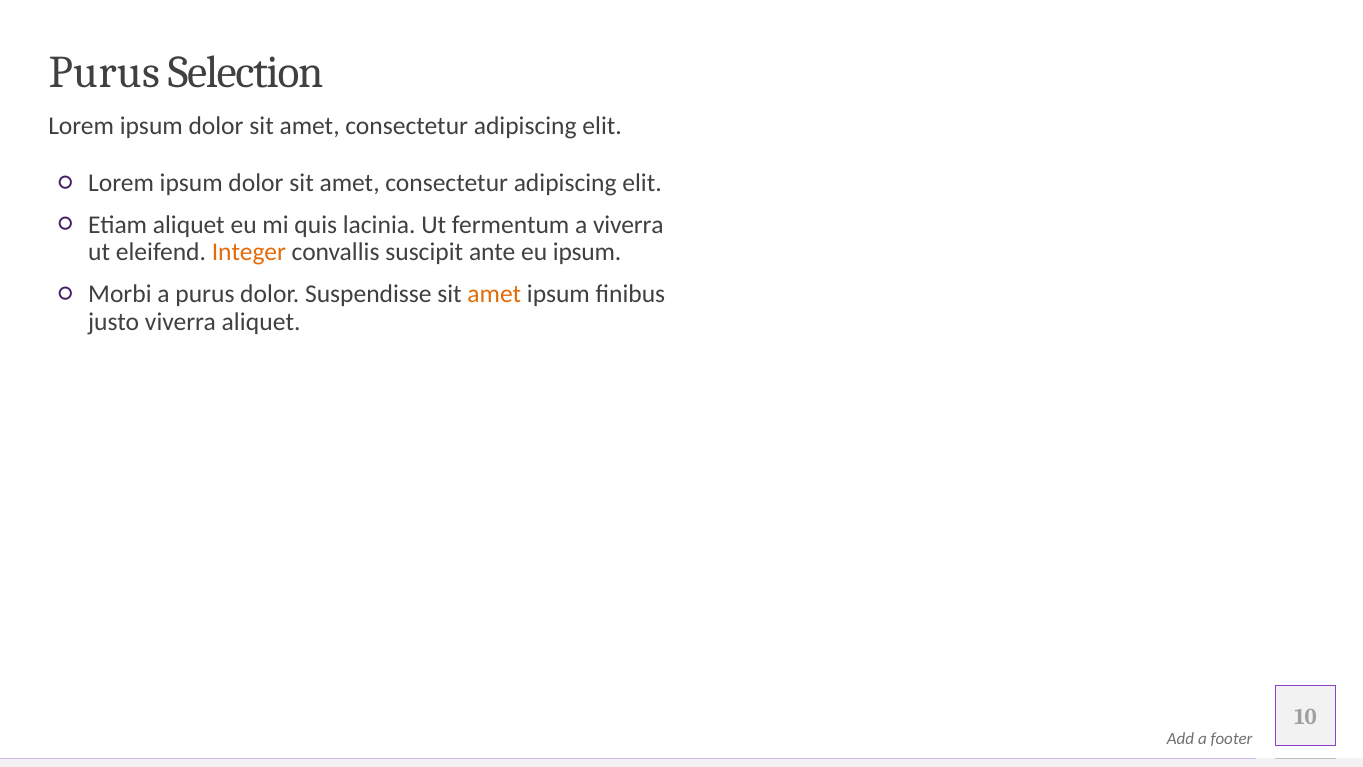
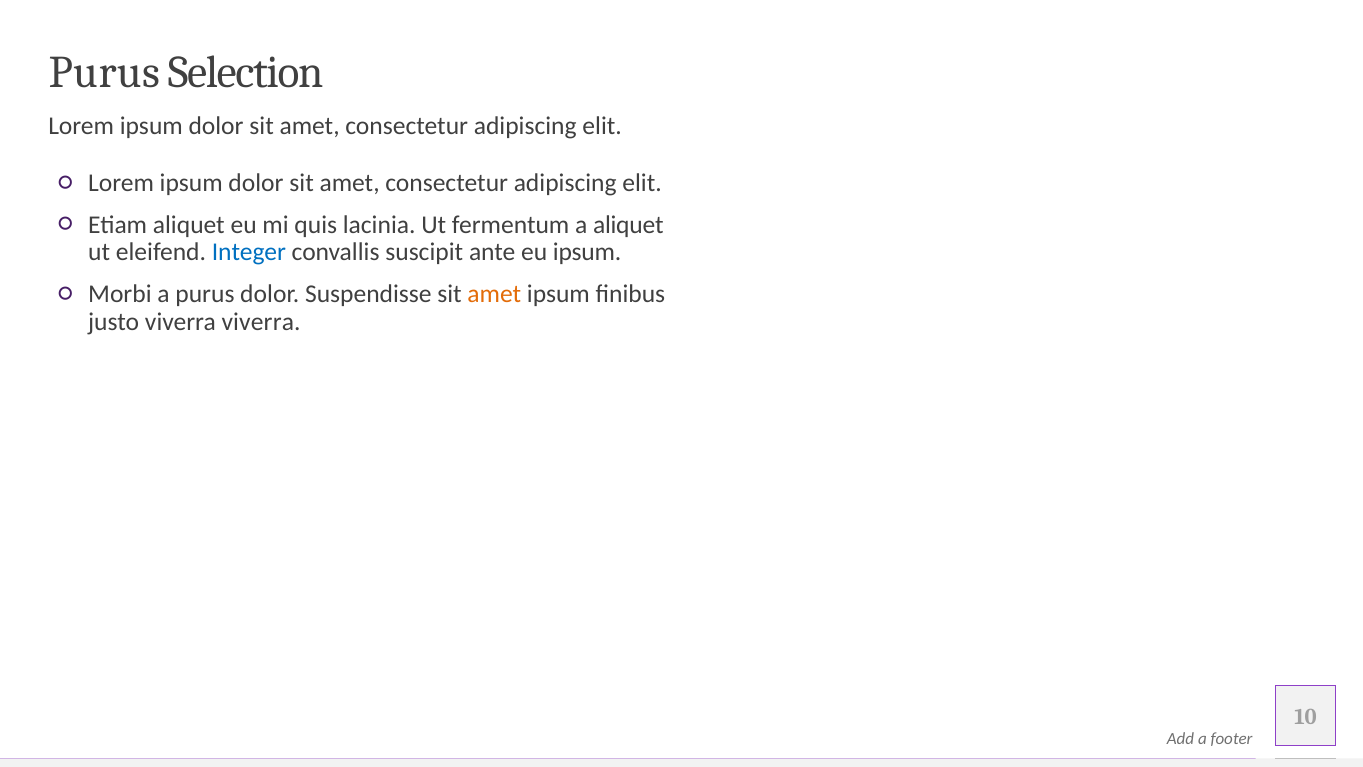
a viverra: viverra -> aliquet
Integer colour: orange -> blue
viverra aliquet: aliquet -> viverra
